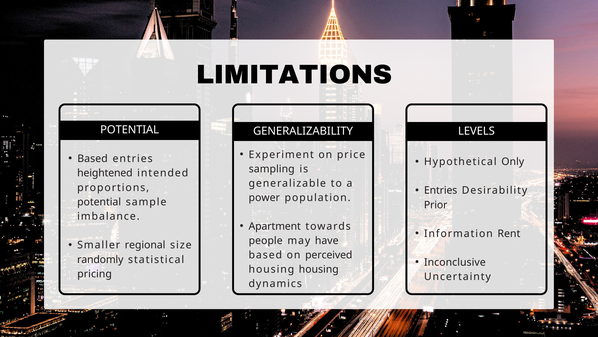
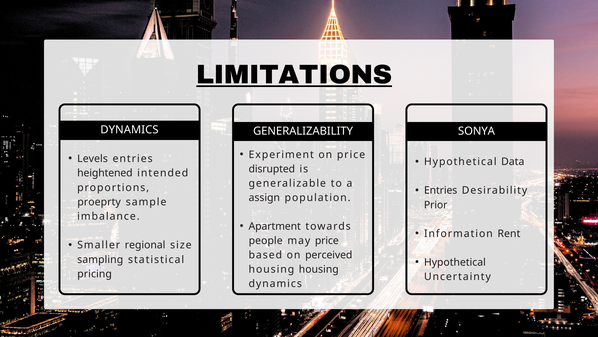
LIMITATIONS underline: none -> present
POTENTIAL at (130, 130): POTENTIAL -> DYNAMICS
LEVELS: LEVELS -> SONYA
Based at (93, 158): Based -> Levels
Only: Only -> Data
sampling: sampling -> disrupted
power: power -> assign
potential at (99, 202): potential -> proeprty
may have: have -> price
randomly: randomly -> sampling
Inconclusive at (455, 262): Inconclusive -> Hypothetical
